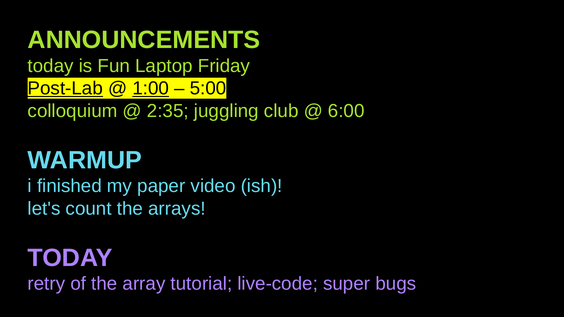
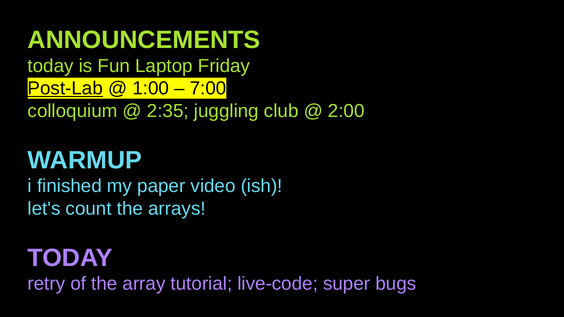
1:00 underline: present -> none
5:00: 5:00 -> 7:00
6:00: 6:00 -> 2:00
